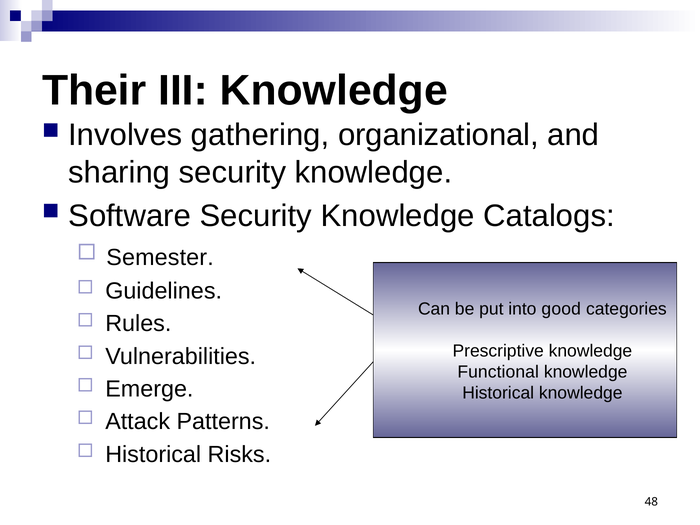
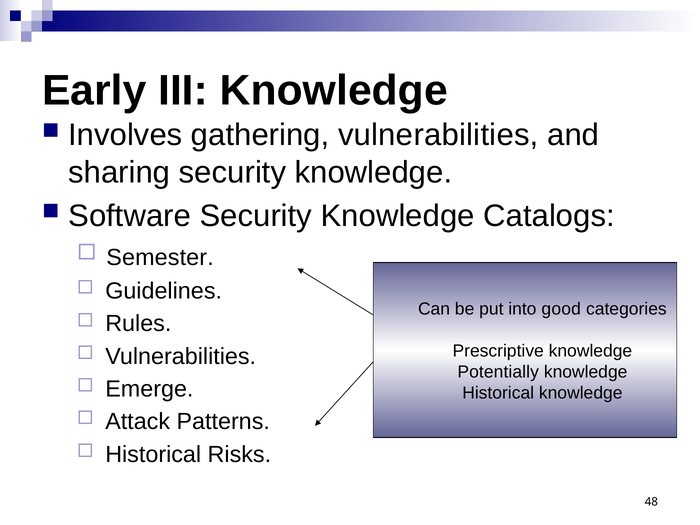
Their: Their -> Early
gathering organizational: organizational -> vulnerabilities
Functional: Functional -> Potentially
